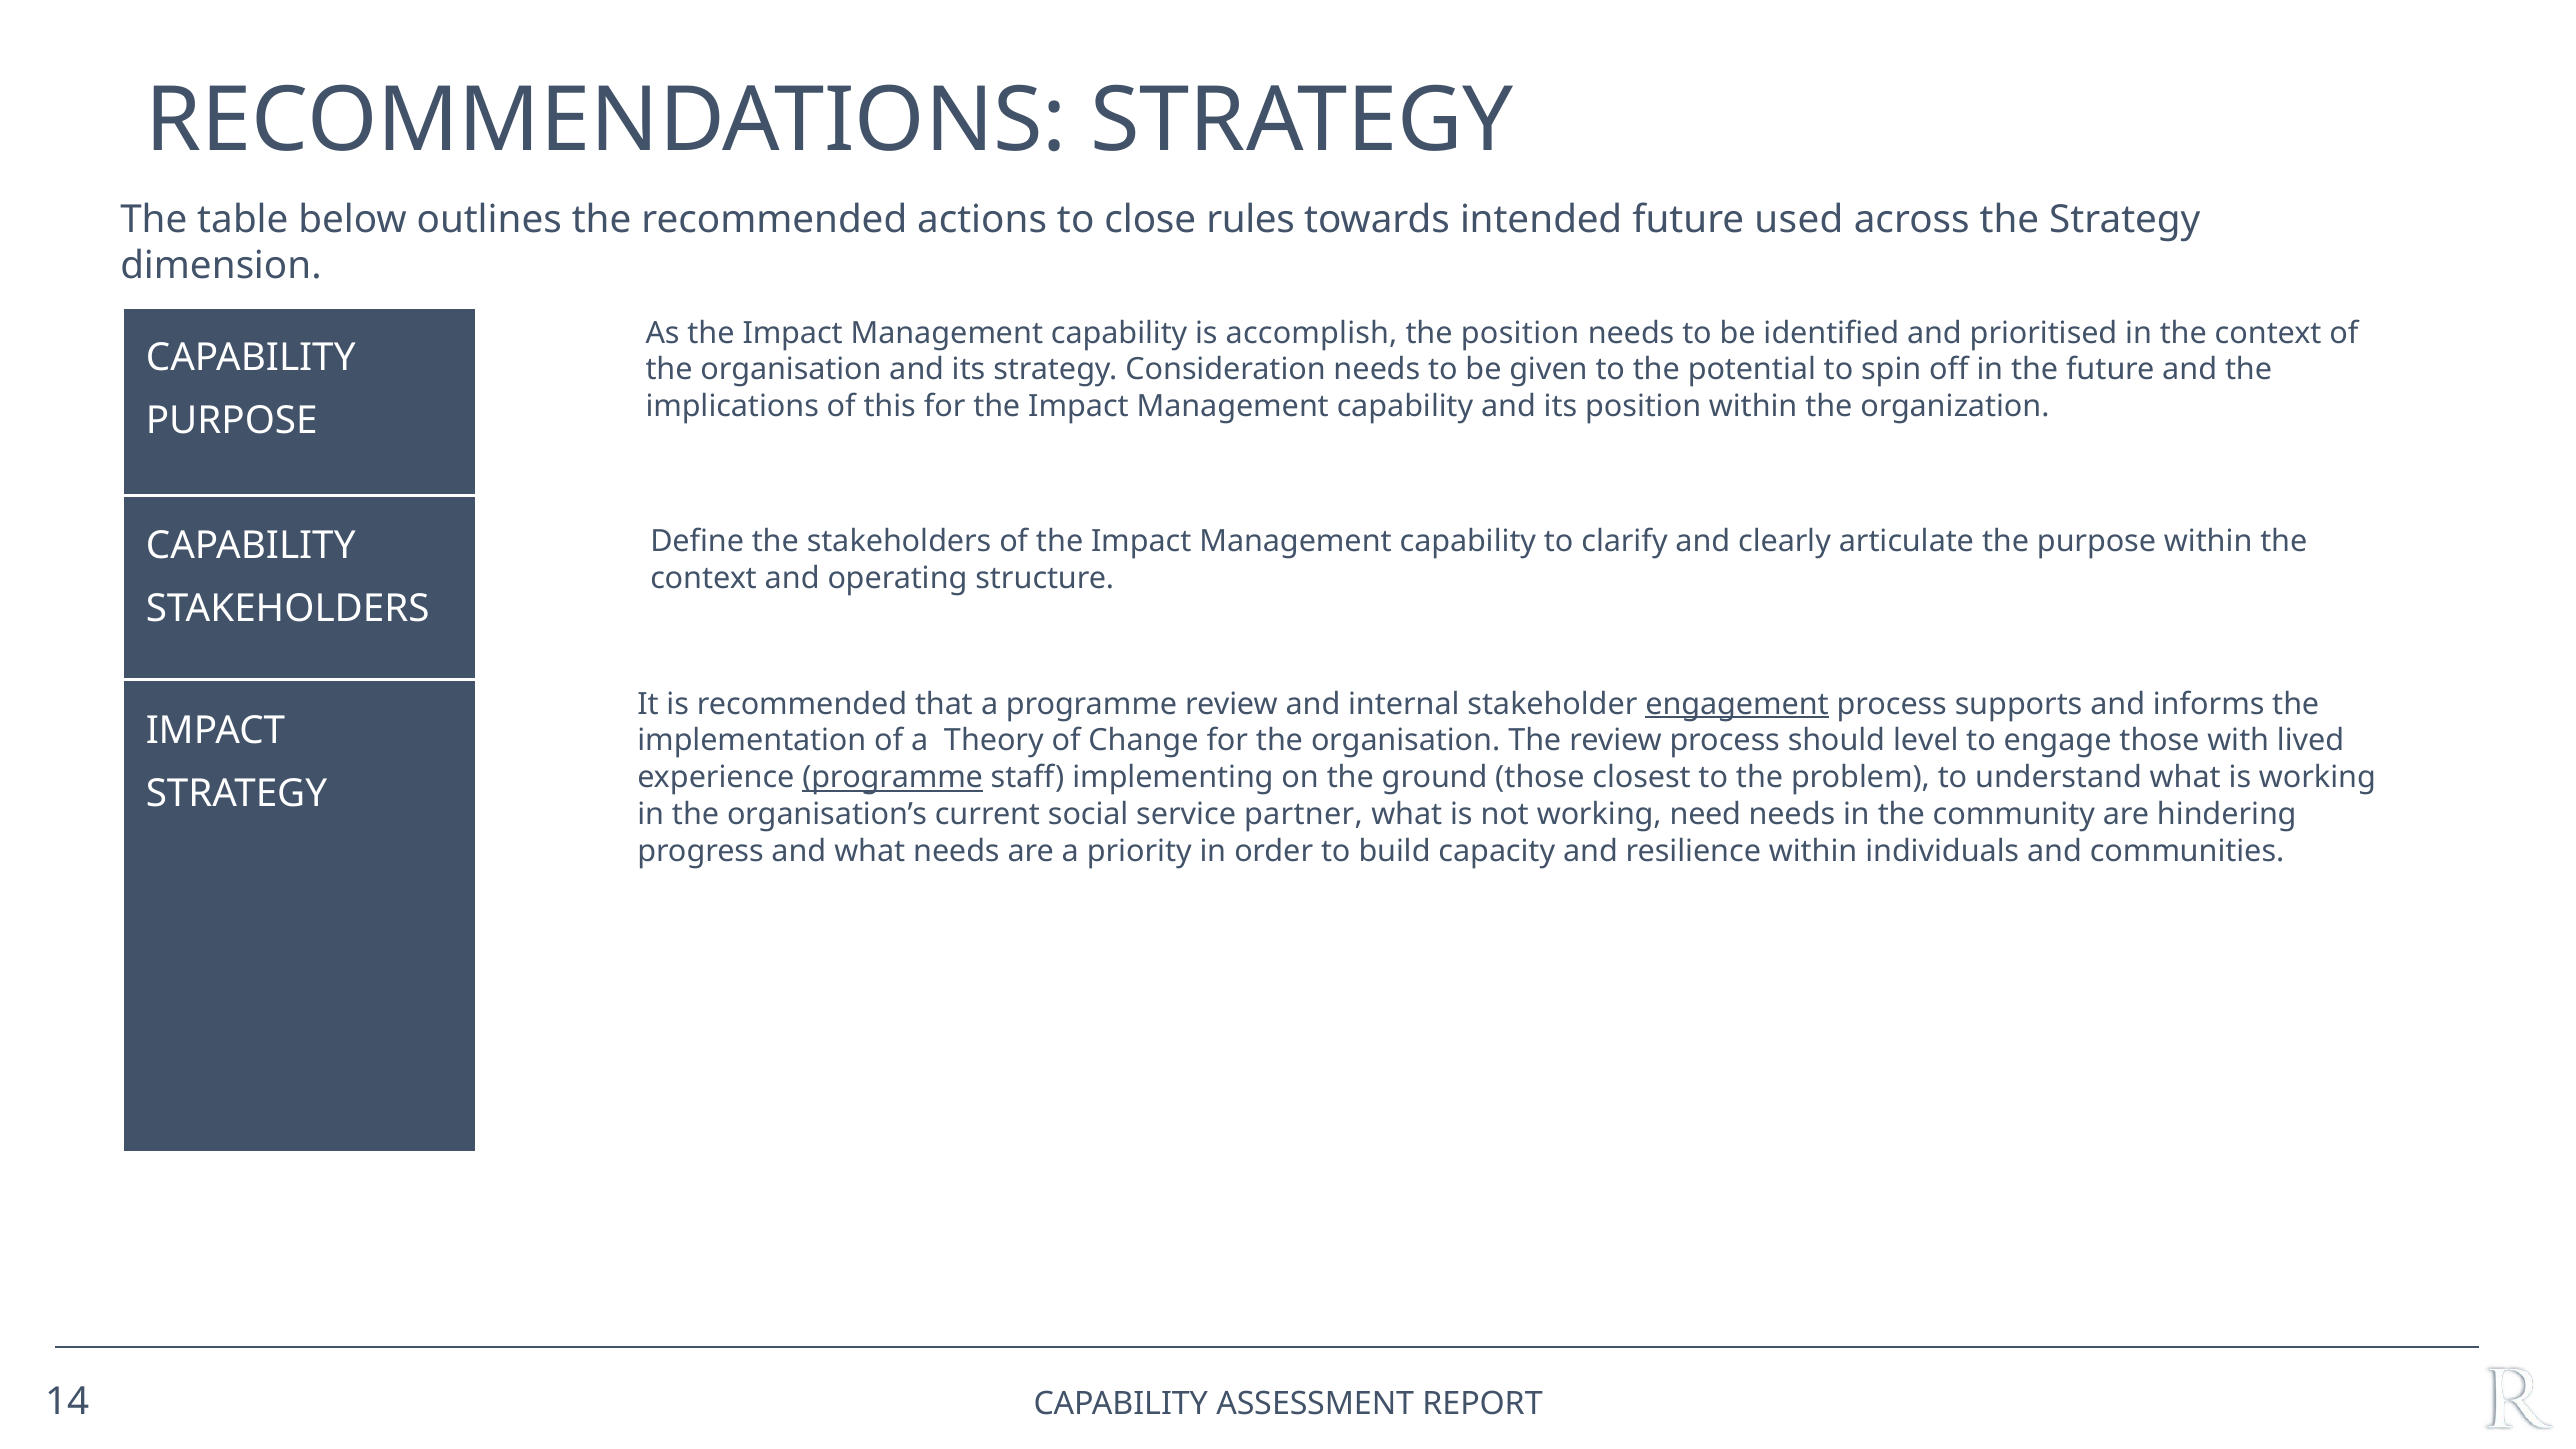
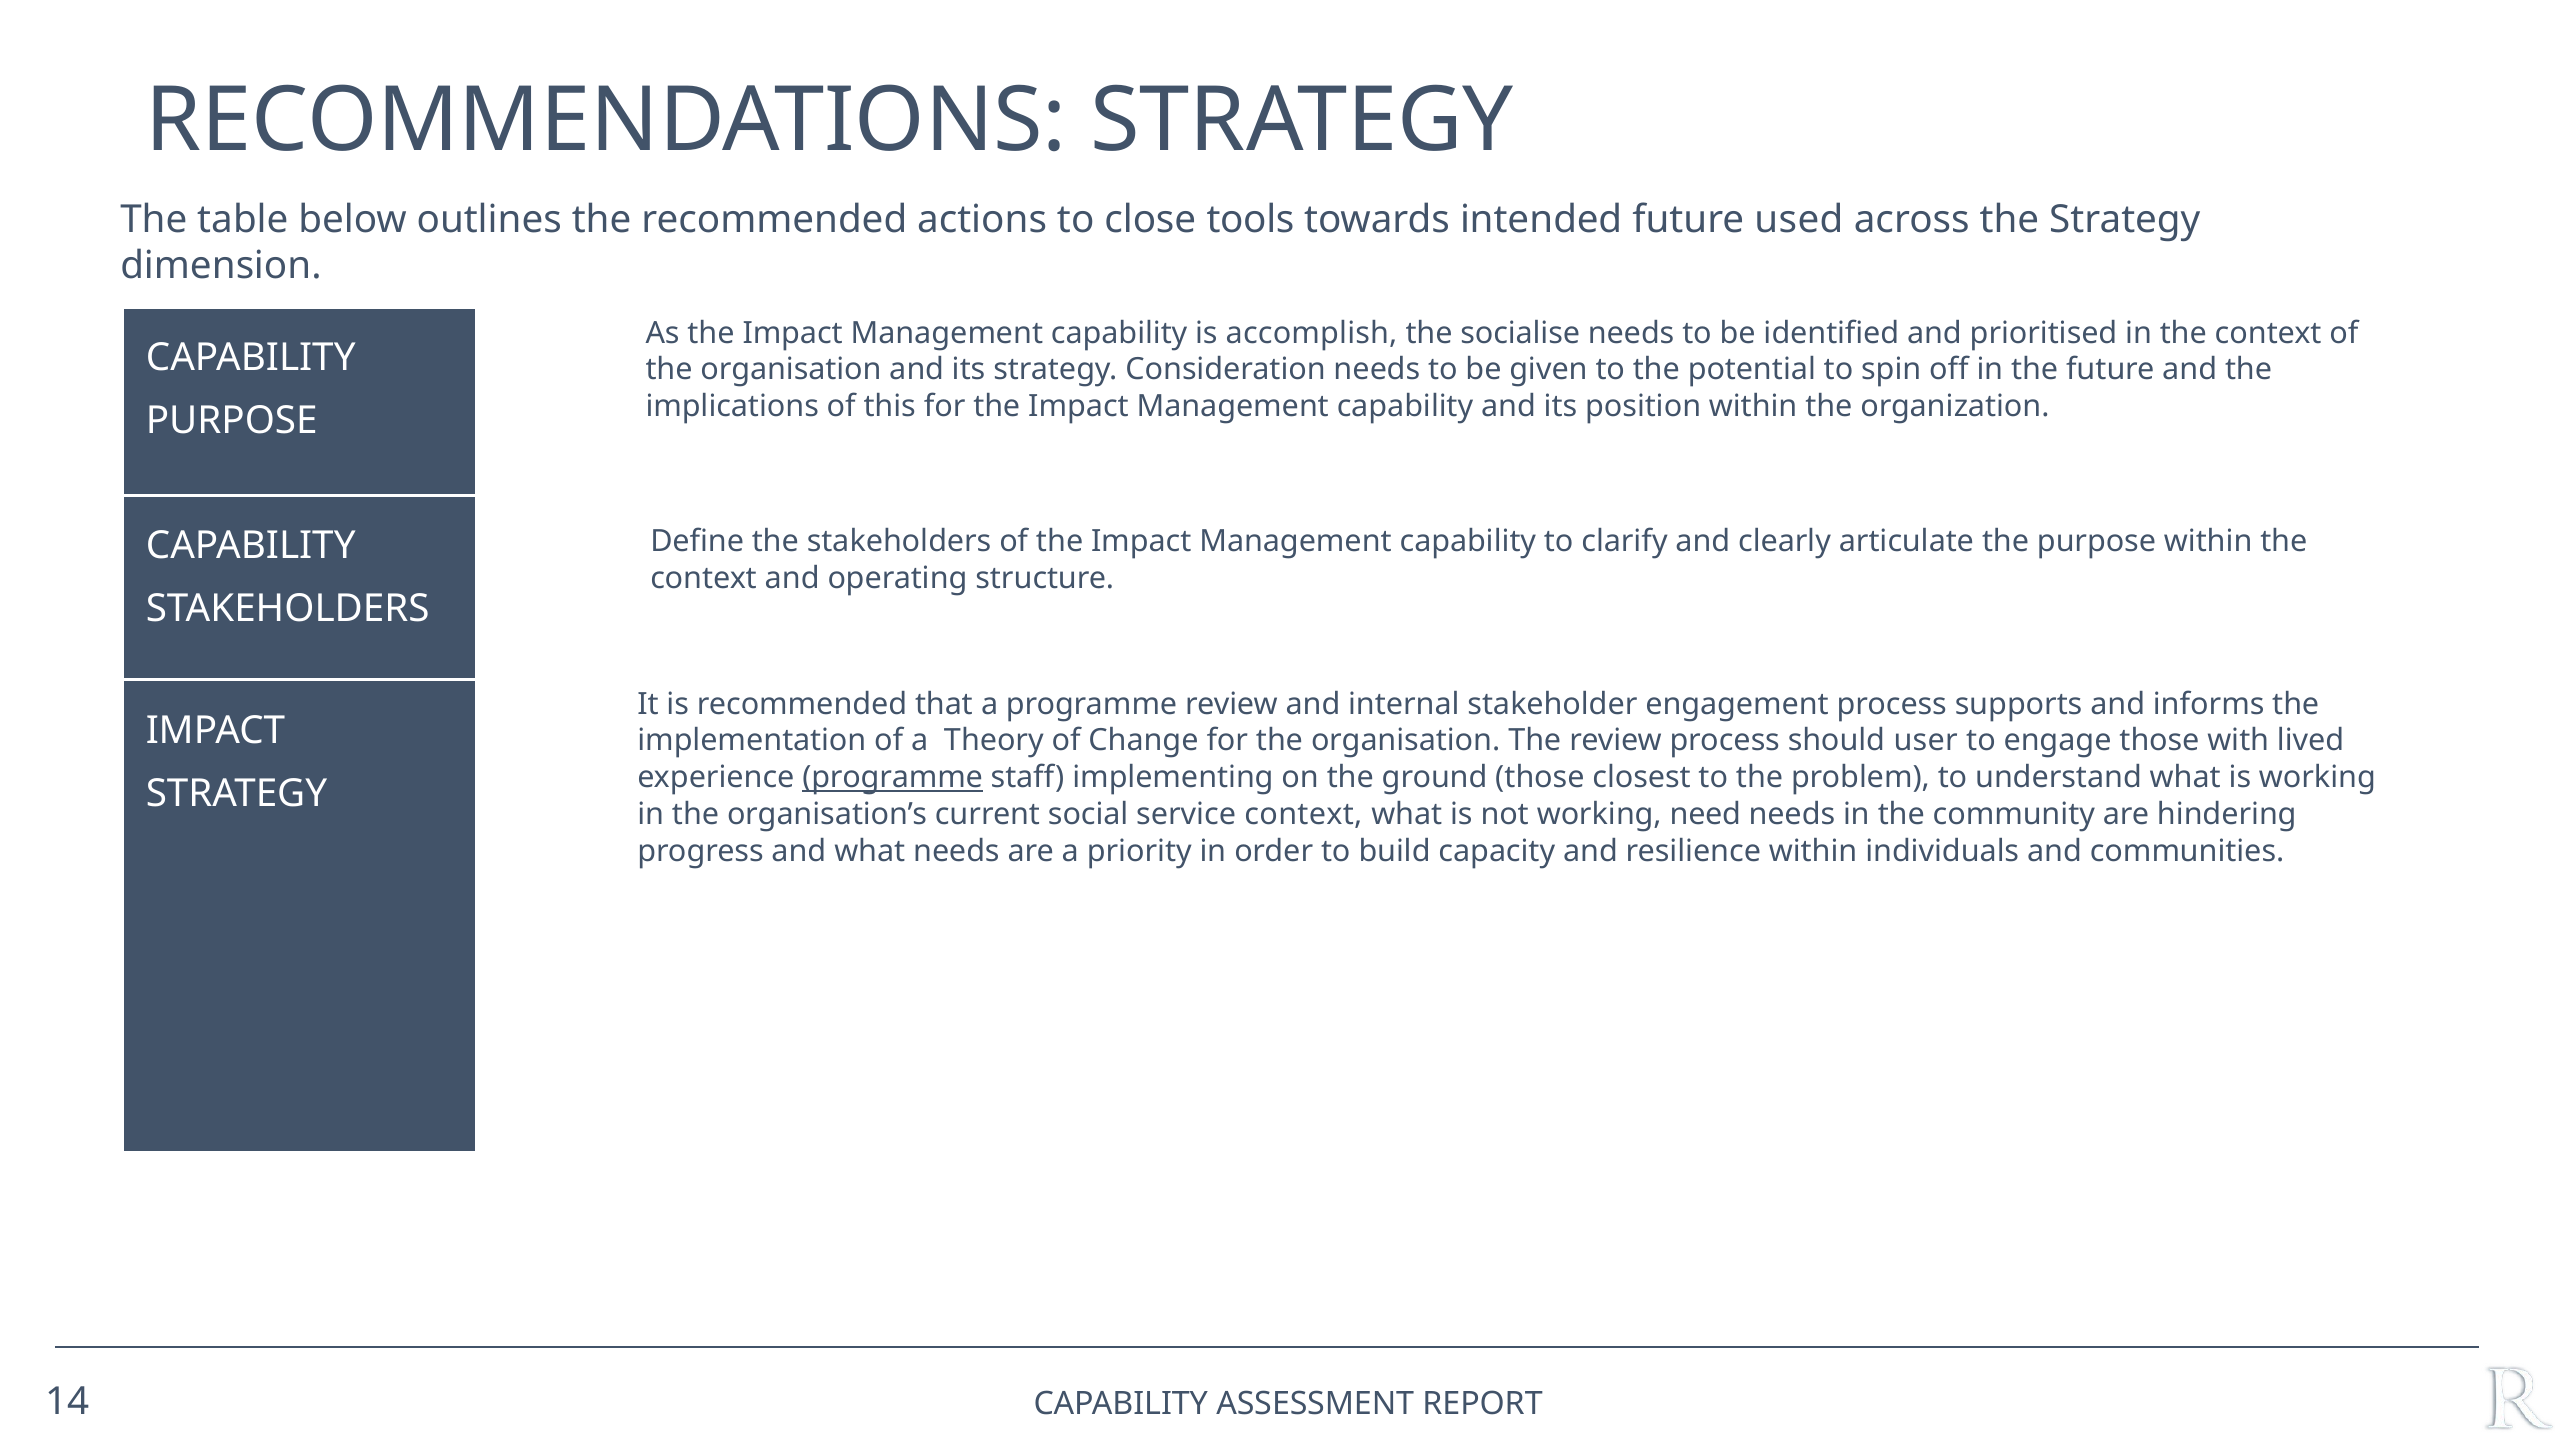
rules: rules -> tools
the position: position -> socialise
engagement underline: present -> none
level: level -> user
service partner: partner -> context
